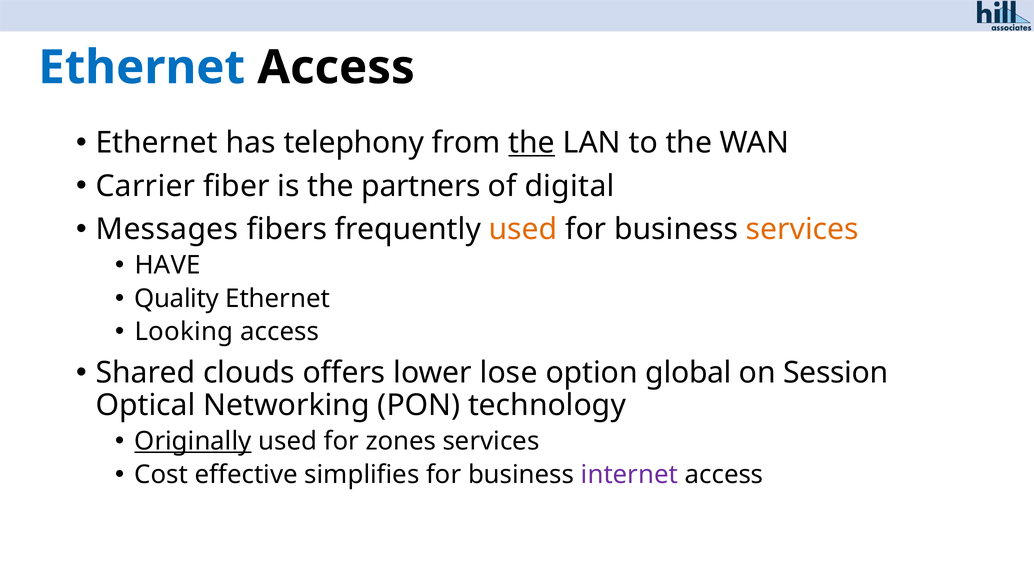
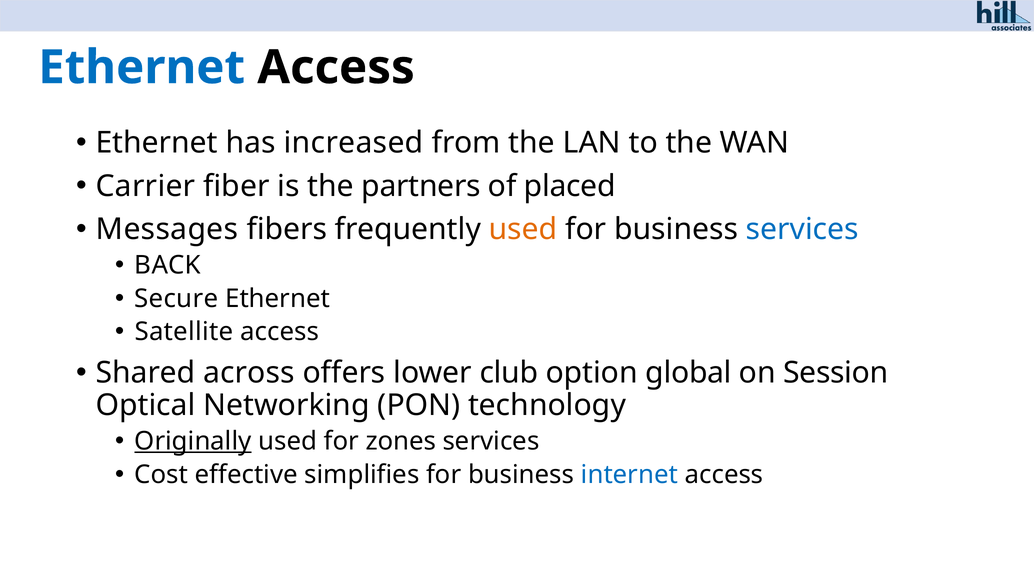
telephony: telephony -> increased
the at (532, 143) underline: present -> none
digital: digital -> placed
services at (802, 229) colour: orange -> blue
HAVE: HAVE -> BACK
Quality: Quality -> Secure
Looking: Looking -> Satellite
clouds: clouds -> across
lose: lose -> club
internet colour: purple -> blue
